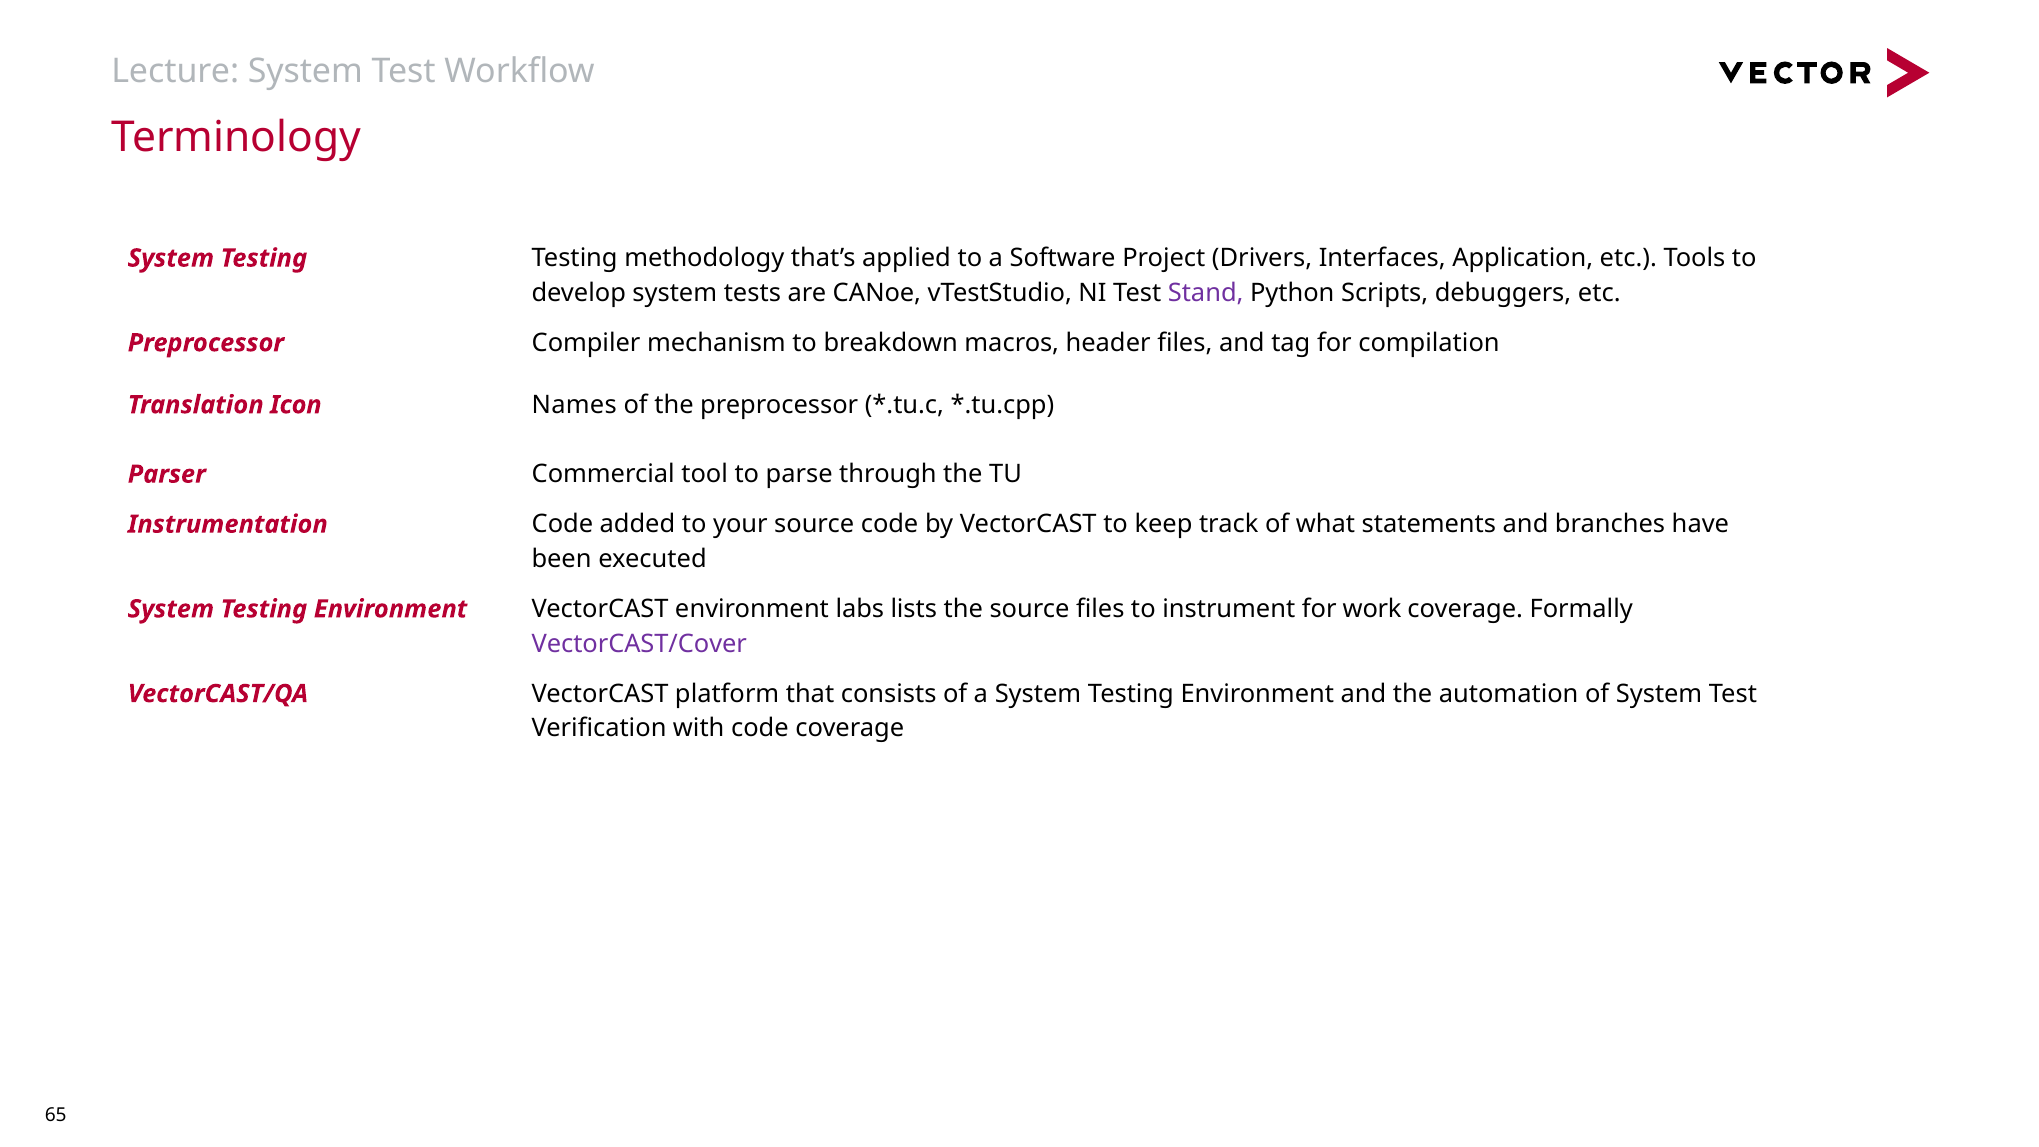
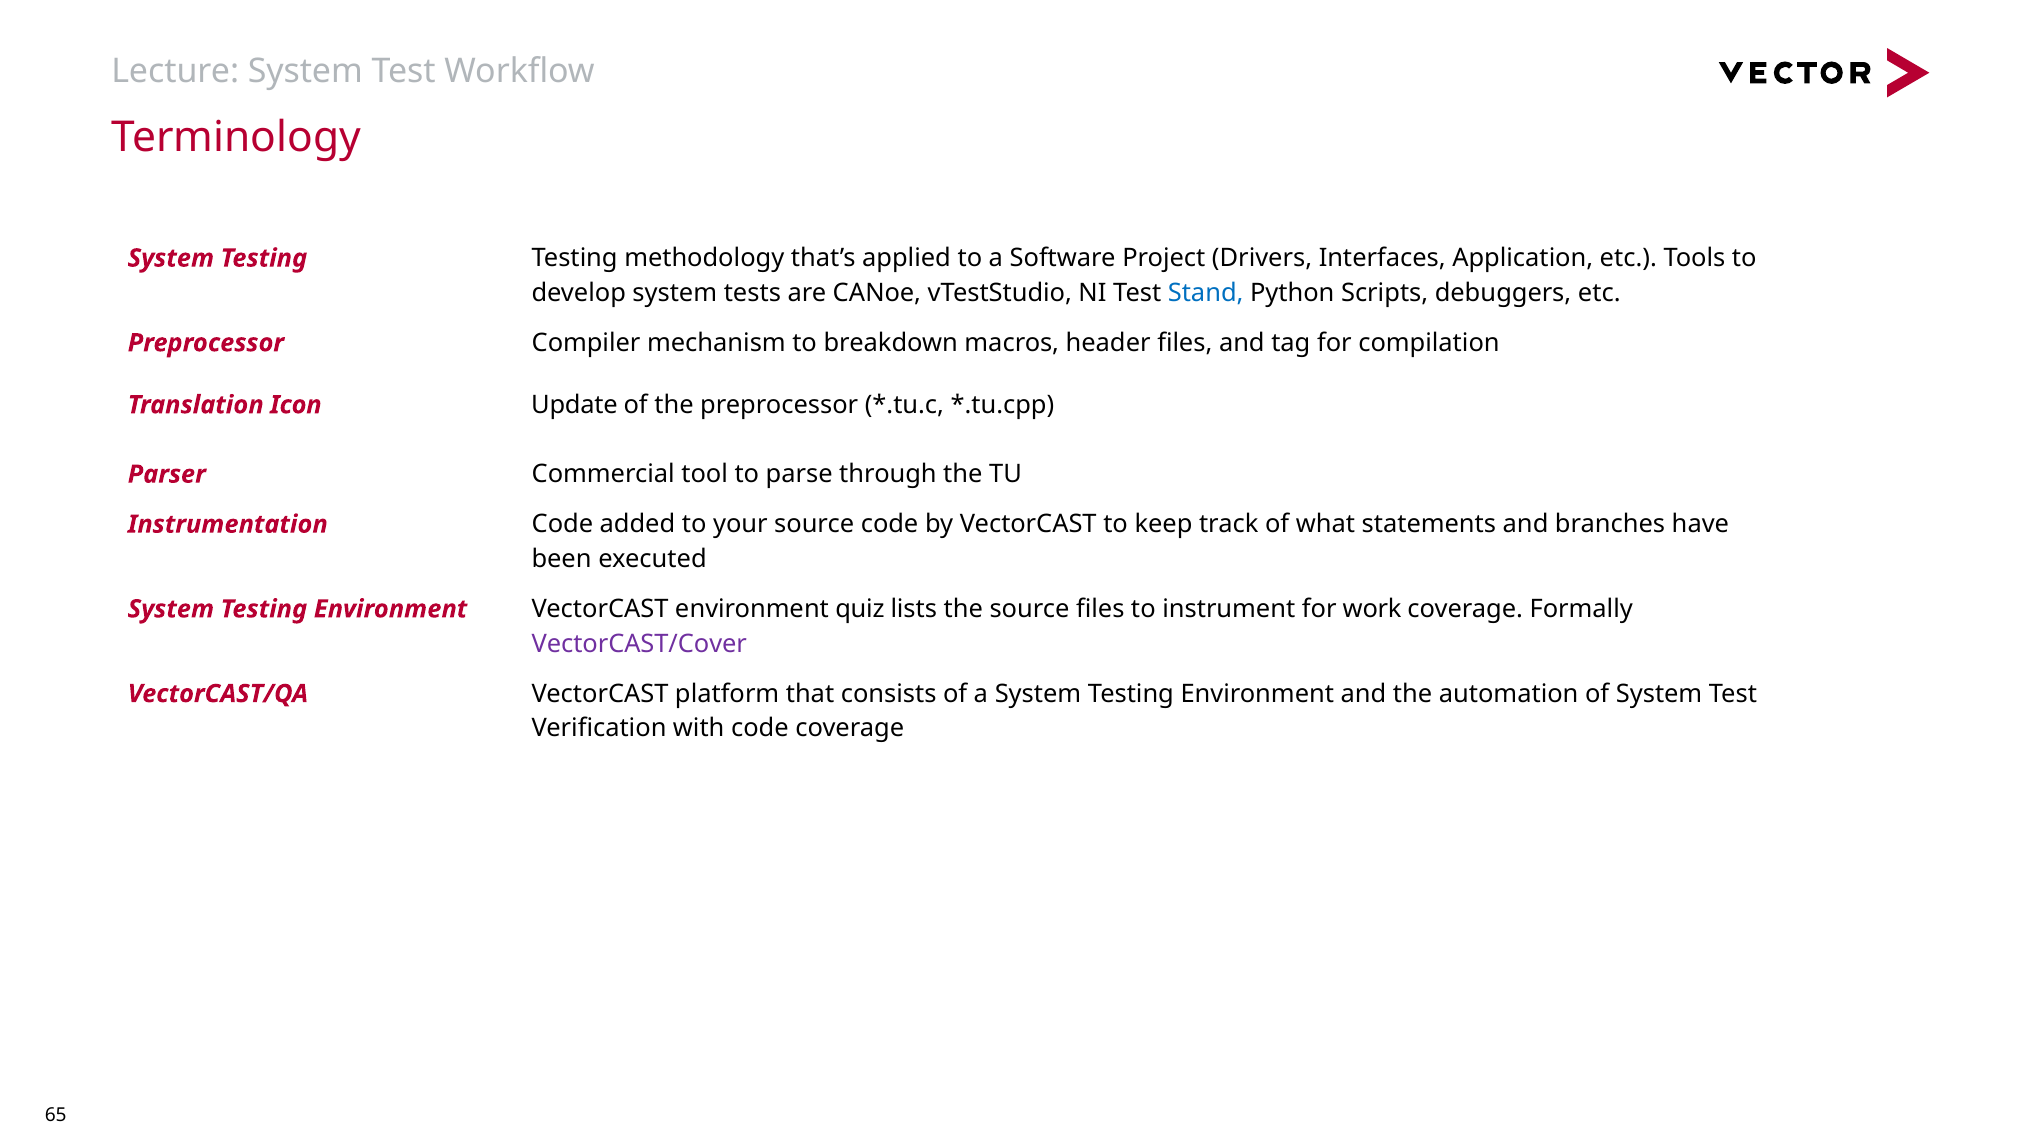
Stand colour: purple -> blue
Names: Names -> Update
labs: labs -> quiz
